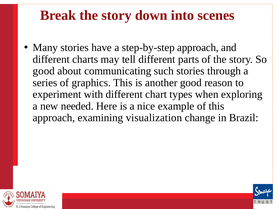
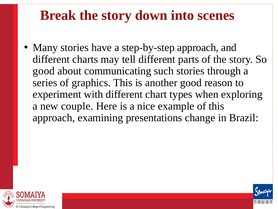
needed: needed -> couple
visualization: visualization -> presentations
